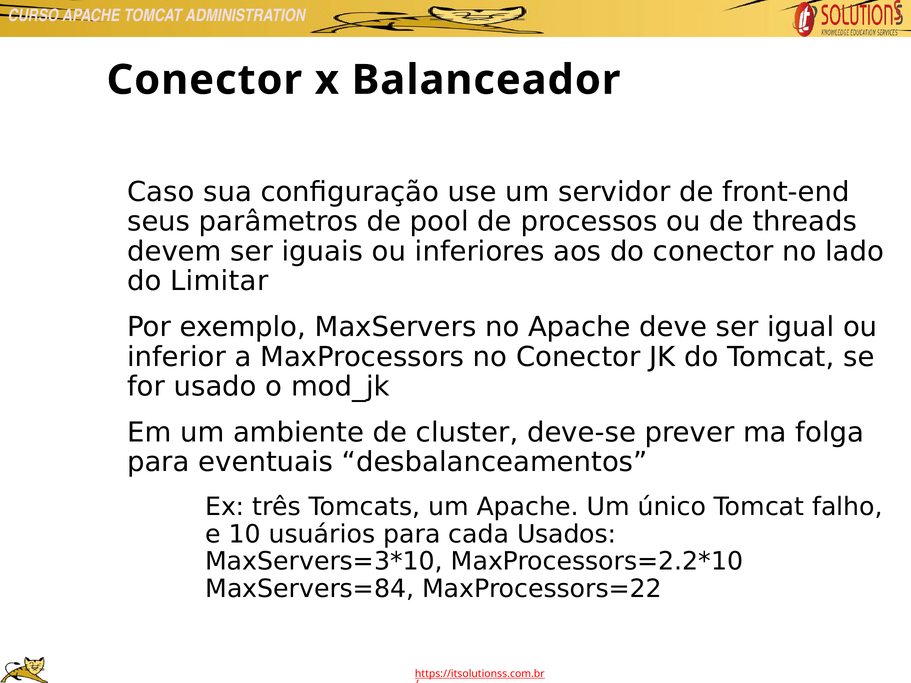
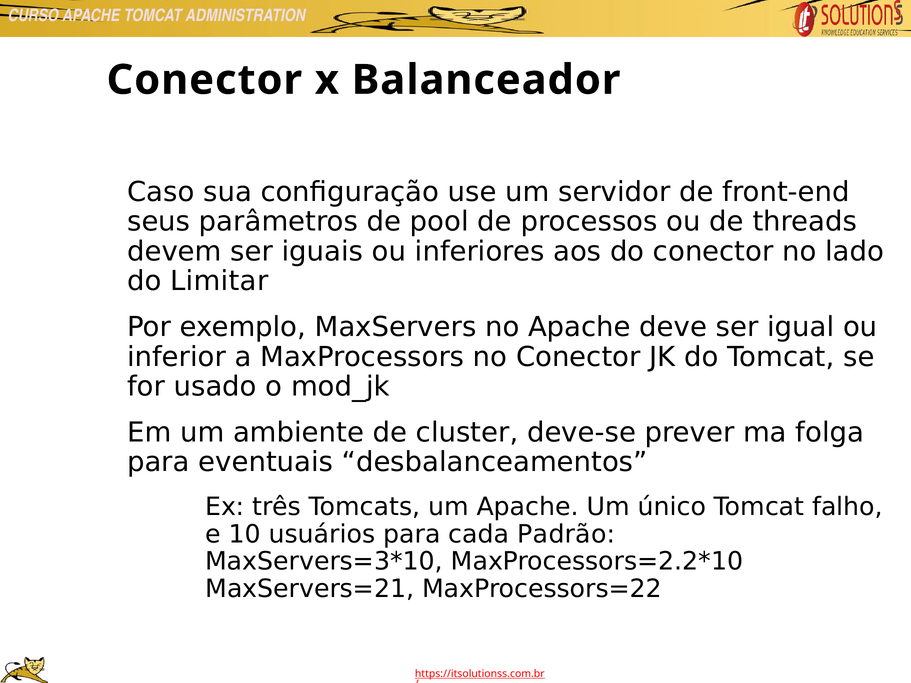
Usados: Usados -> Padrão
MaxServers=84: MaxServers=84 -> MaxServers=21
